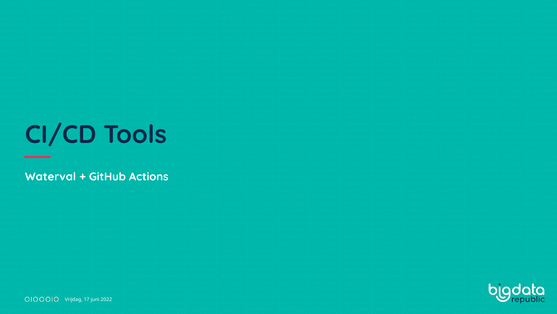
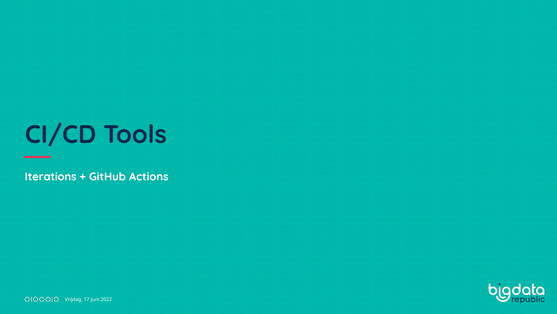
Waterval: Waterval -> Iterations
